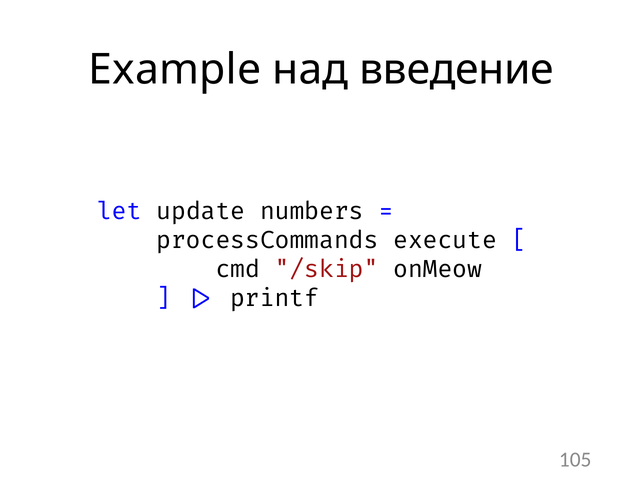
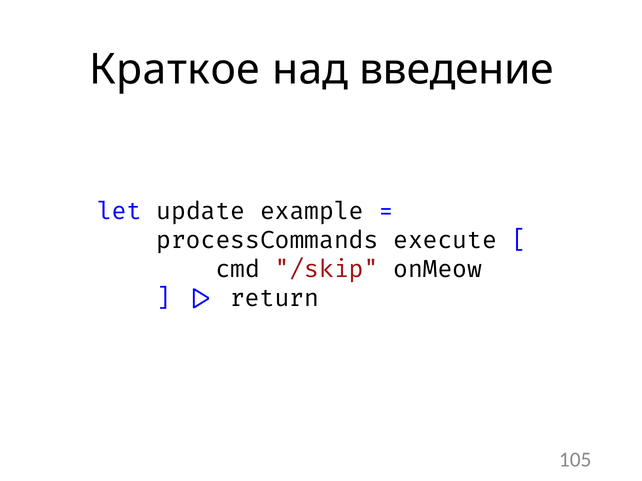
Example: Example -> Краткое
numbers: numbers -> example
printf: printf -> return
